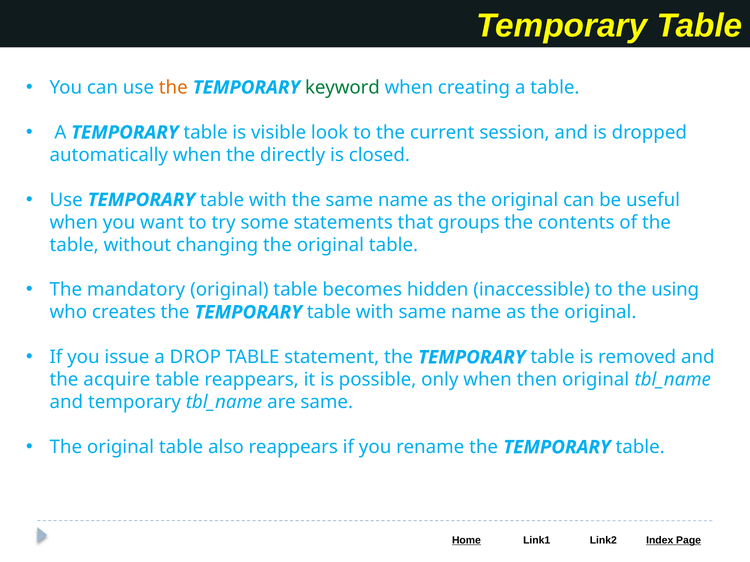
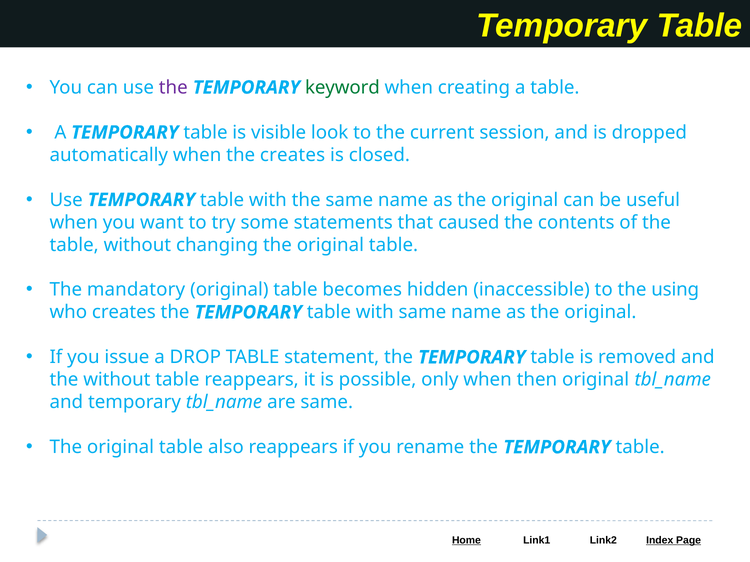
the at (173, 88) colour: orange -> purple
the directly: directly -> creates
groups: groups -> caused
the acquire: acquire -> without
